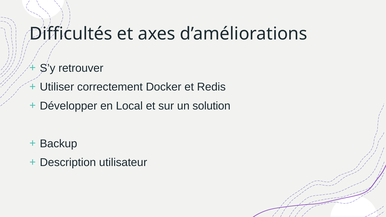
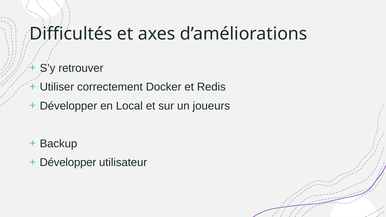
solution: solution -> joueurs
Description at (68, 163): Description -> Développer
